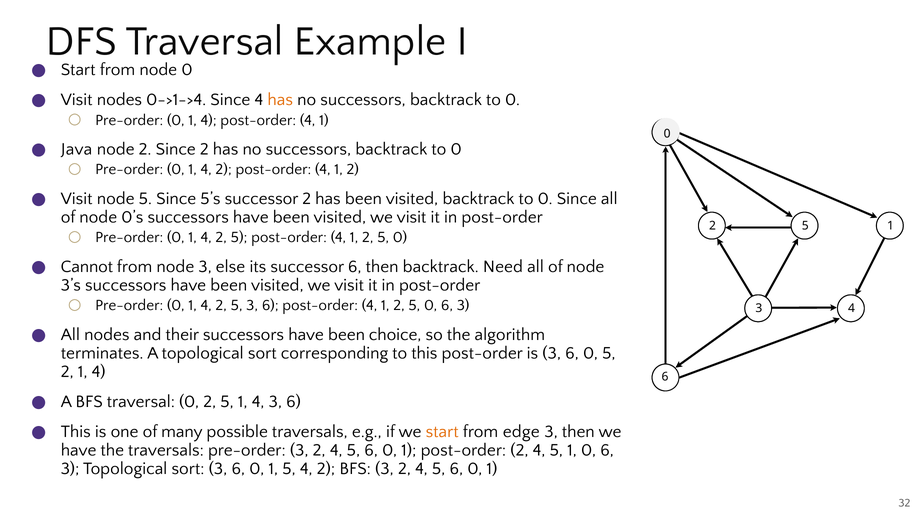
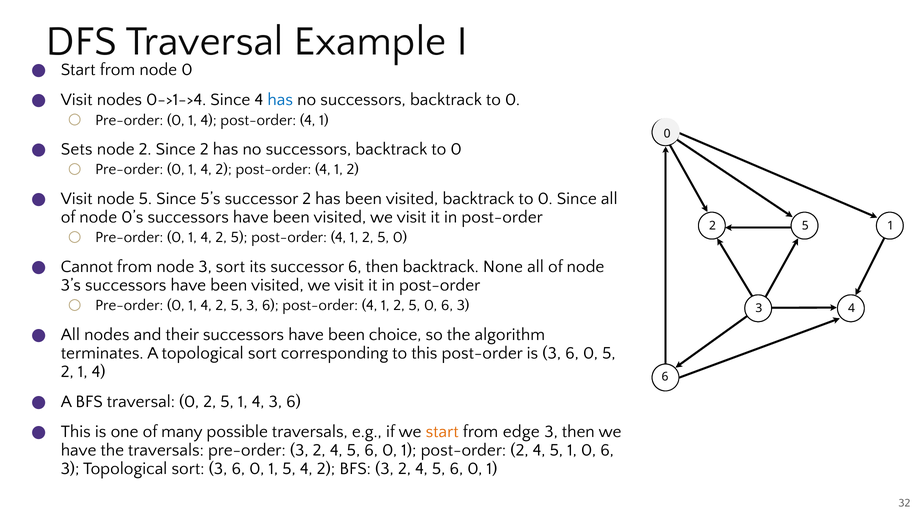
has at (280, 100) colour: orange -> blue
Java: Java -> Sets
3 else: else -> sort
Need: Need -> None
